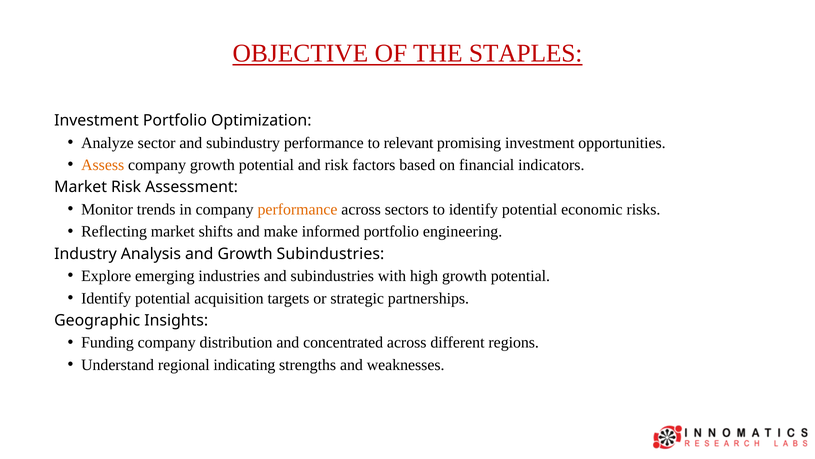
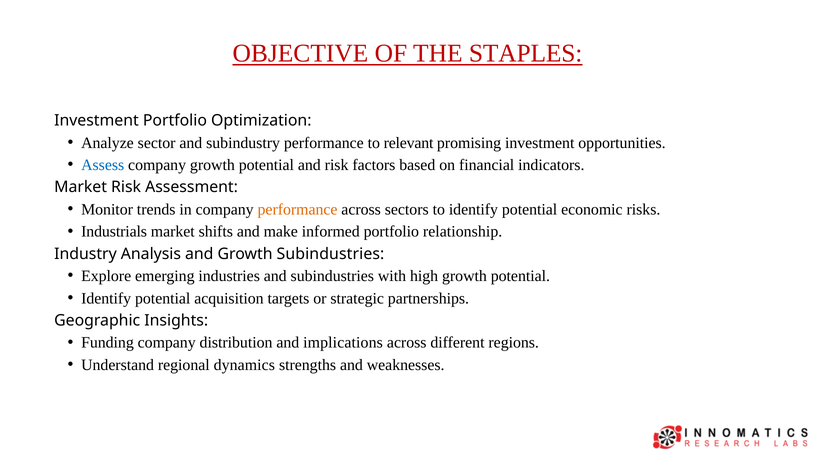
Assess colour: orange -> blue
Reflecting: Reflecting -> Industrials
engineering: engineering -> relationship
concentrated: concentrated -> implications
indicating: indicating -> dynamics
